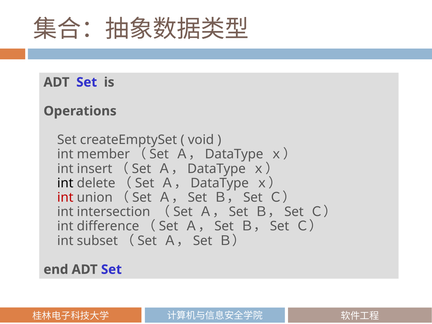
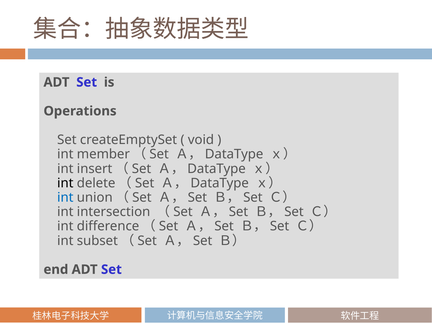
int at (65, 197) colour: red -> blue
